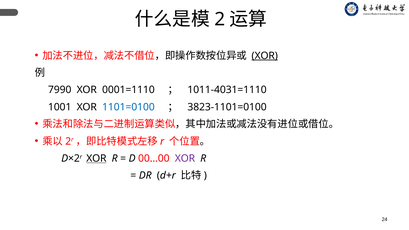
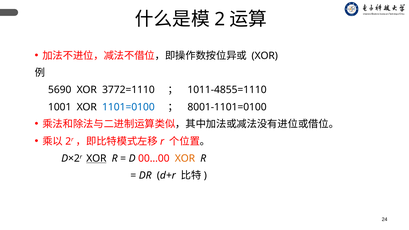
XOR at (265, 56) underline: present -> none
7990: 7990 -> 5690
0001=1110: 0001=1110 -> 3772=1110
1011-4031=1110: 1011-4031=1110 -> 1011-4855=1110
3823-1101=0100: 3823-1101=0100 -> 8001-1101=0100
XOR at (185, 158) colour: purple -> orange
